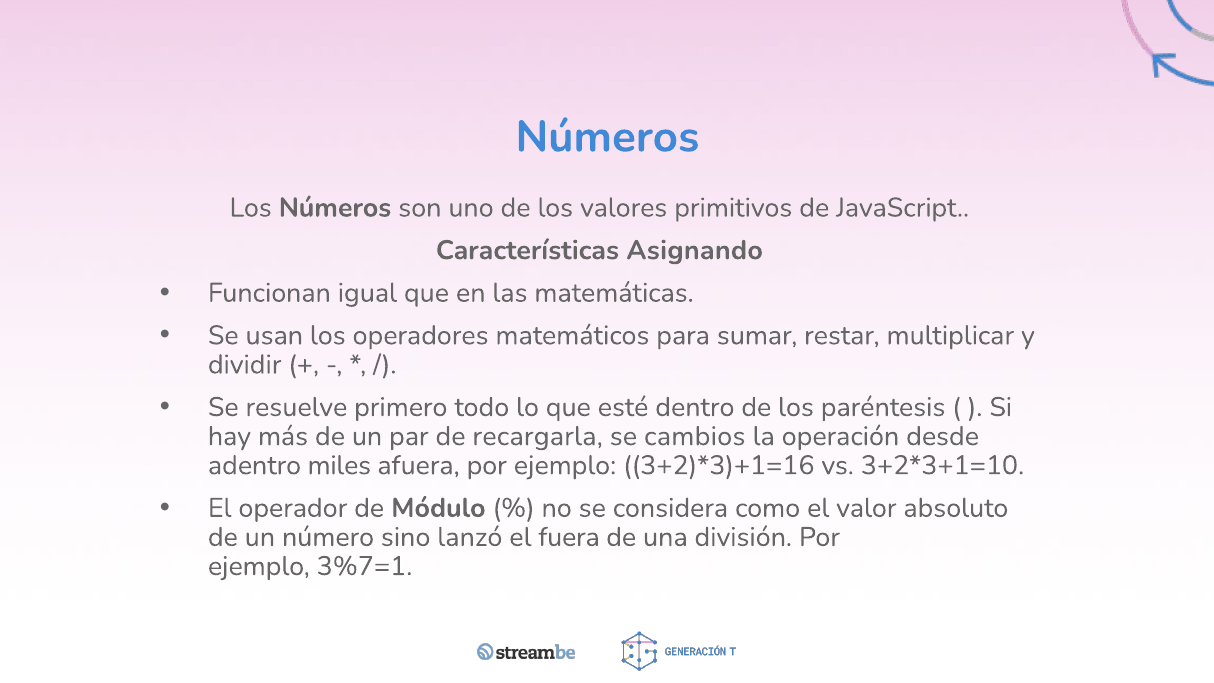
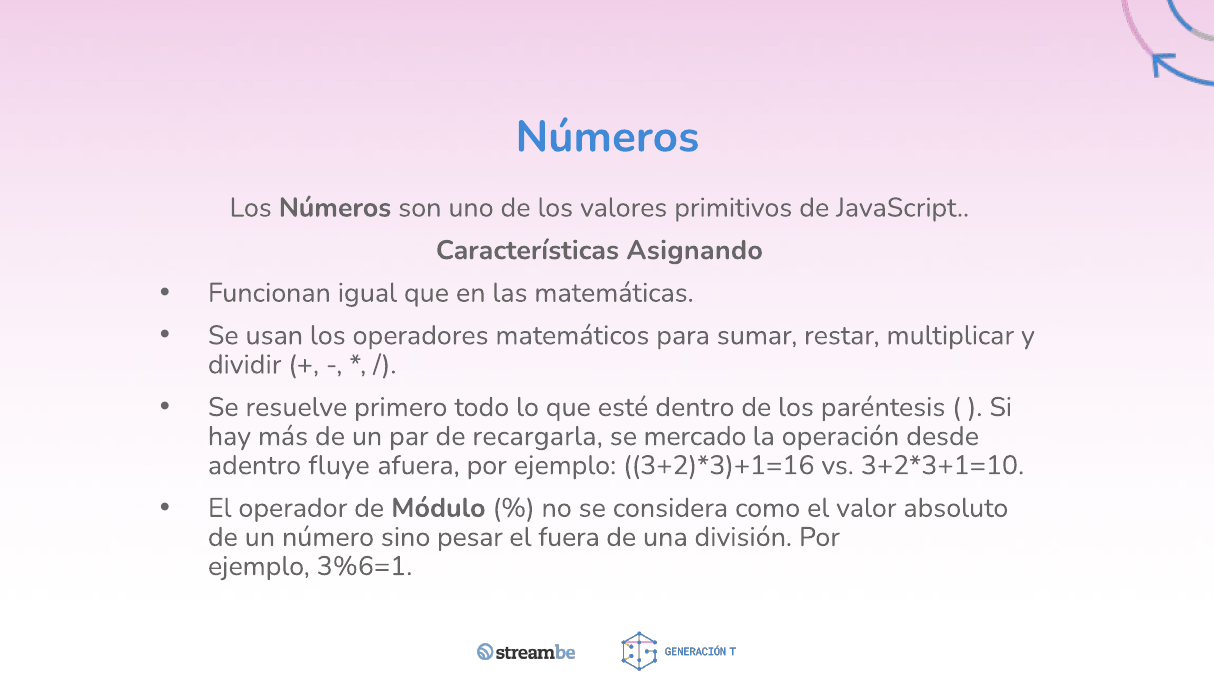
cambios: cambios -> mercado
miles: miles -> fluye
lanzó: lanzó -> pesar
3%7=1: 3%7=1 -> 3%6=1
